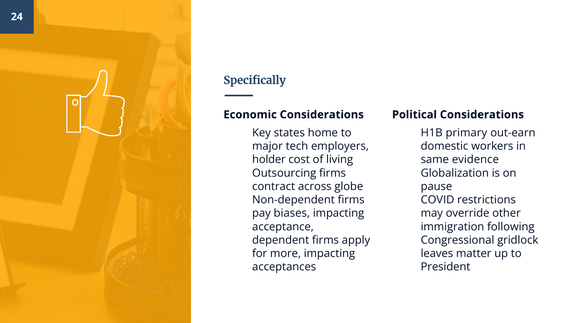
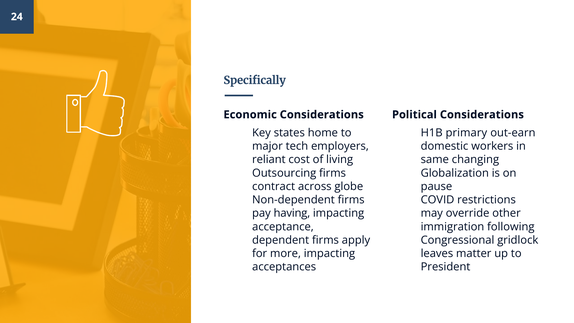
holder: holder -> reliant
evidence: evidence -> changing
biases: biases -> having
